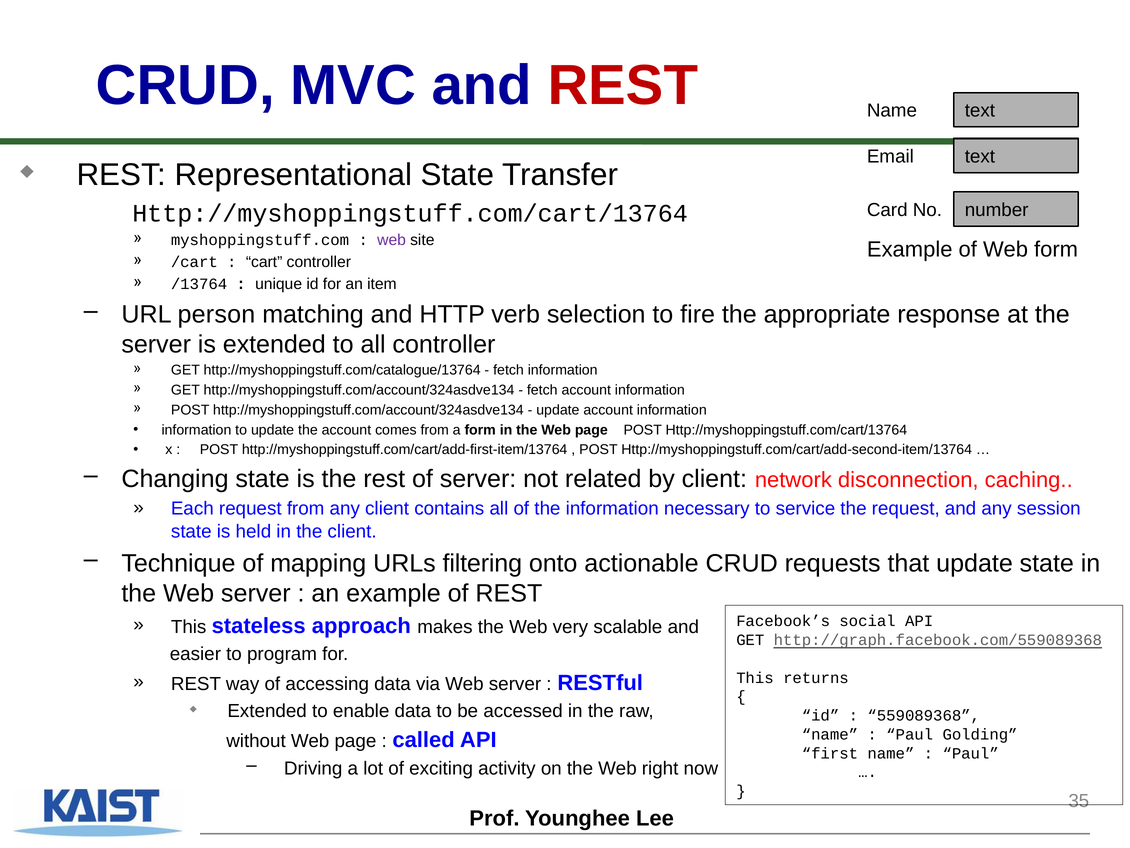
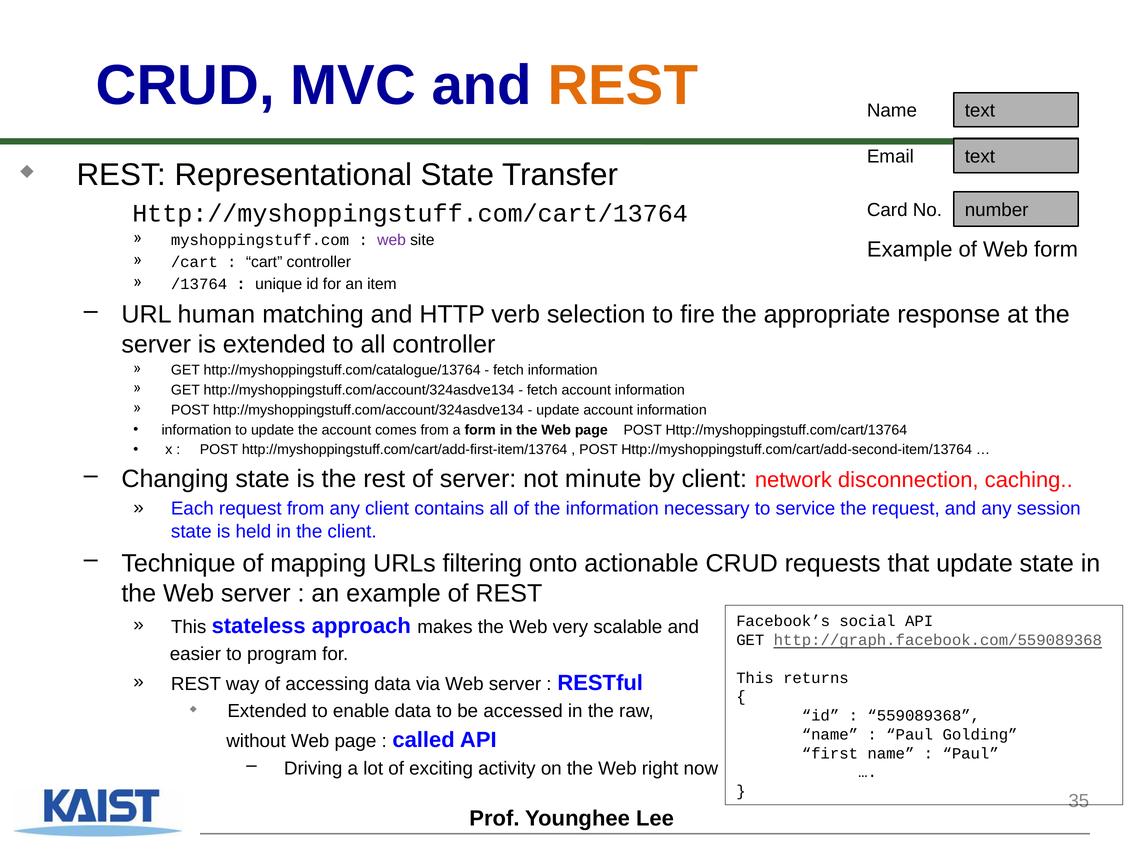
REST at (623, 86) colour: red -> orange
person: person -> human
related: related -> minute
